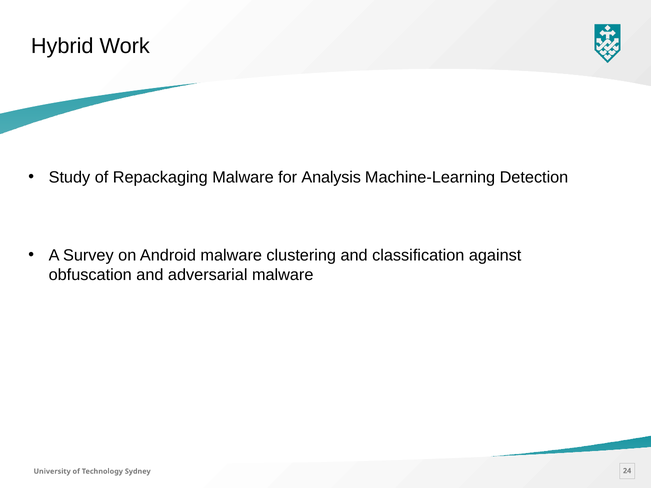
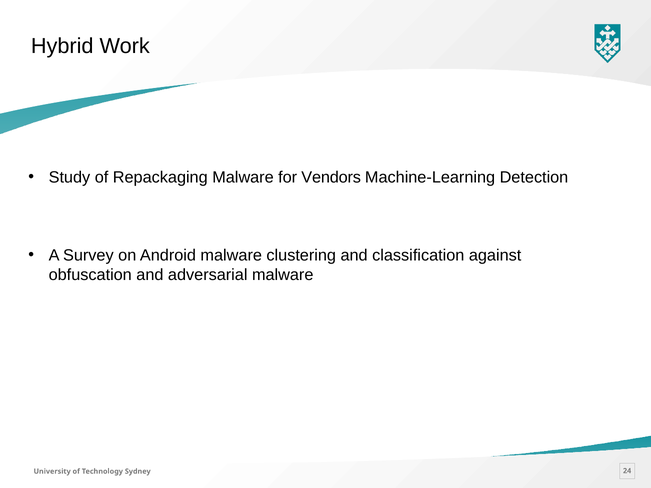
Analysis: Analysis -> Vendors
